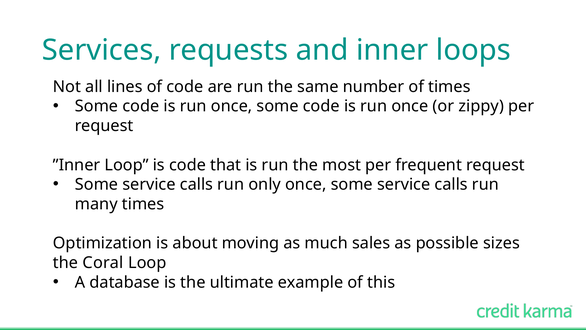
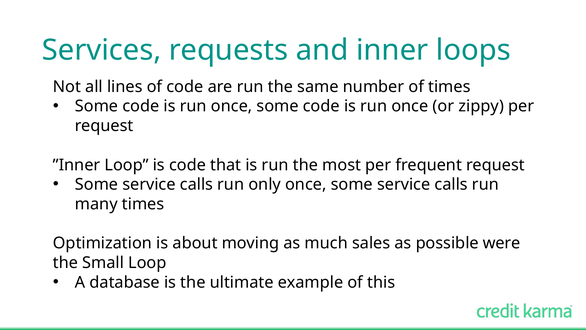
sizes: sizes -> were
Coral: Coral -> Small
